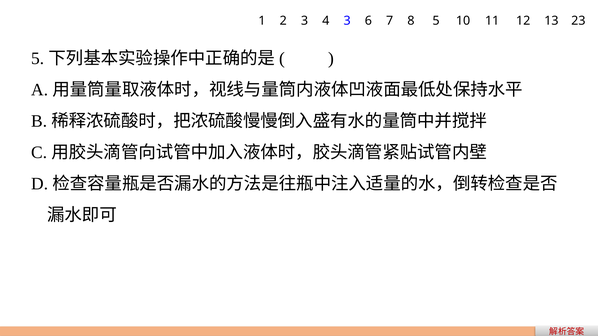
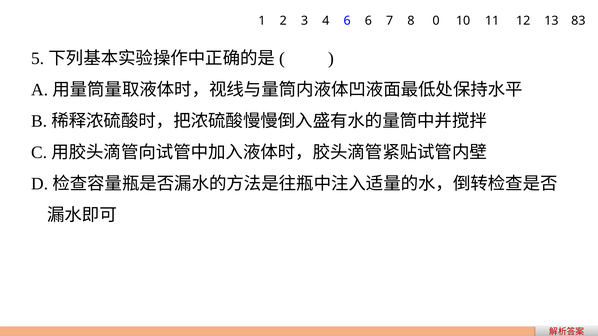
4 3: 3 -> 6
8 5: 5 -> 0
23: 23 -> 83
